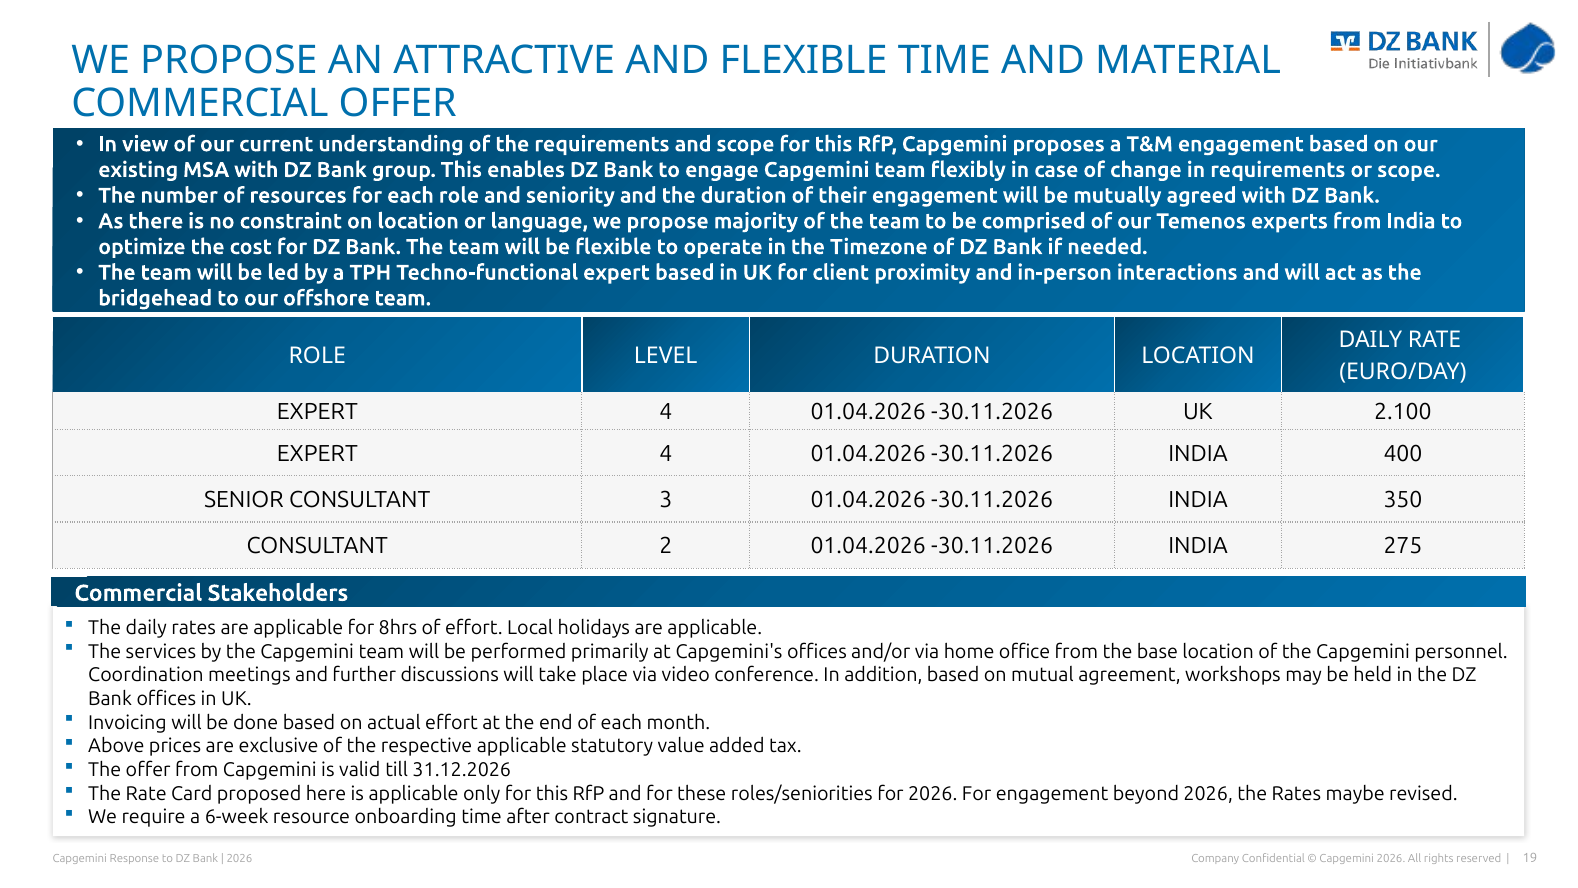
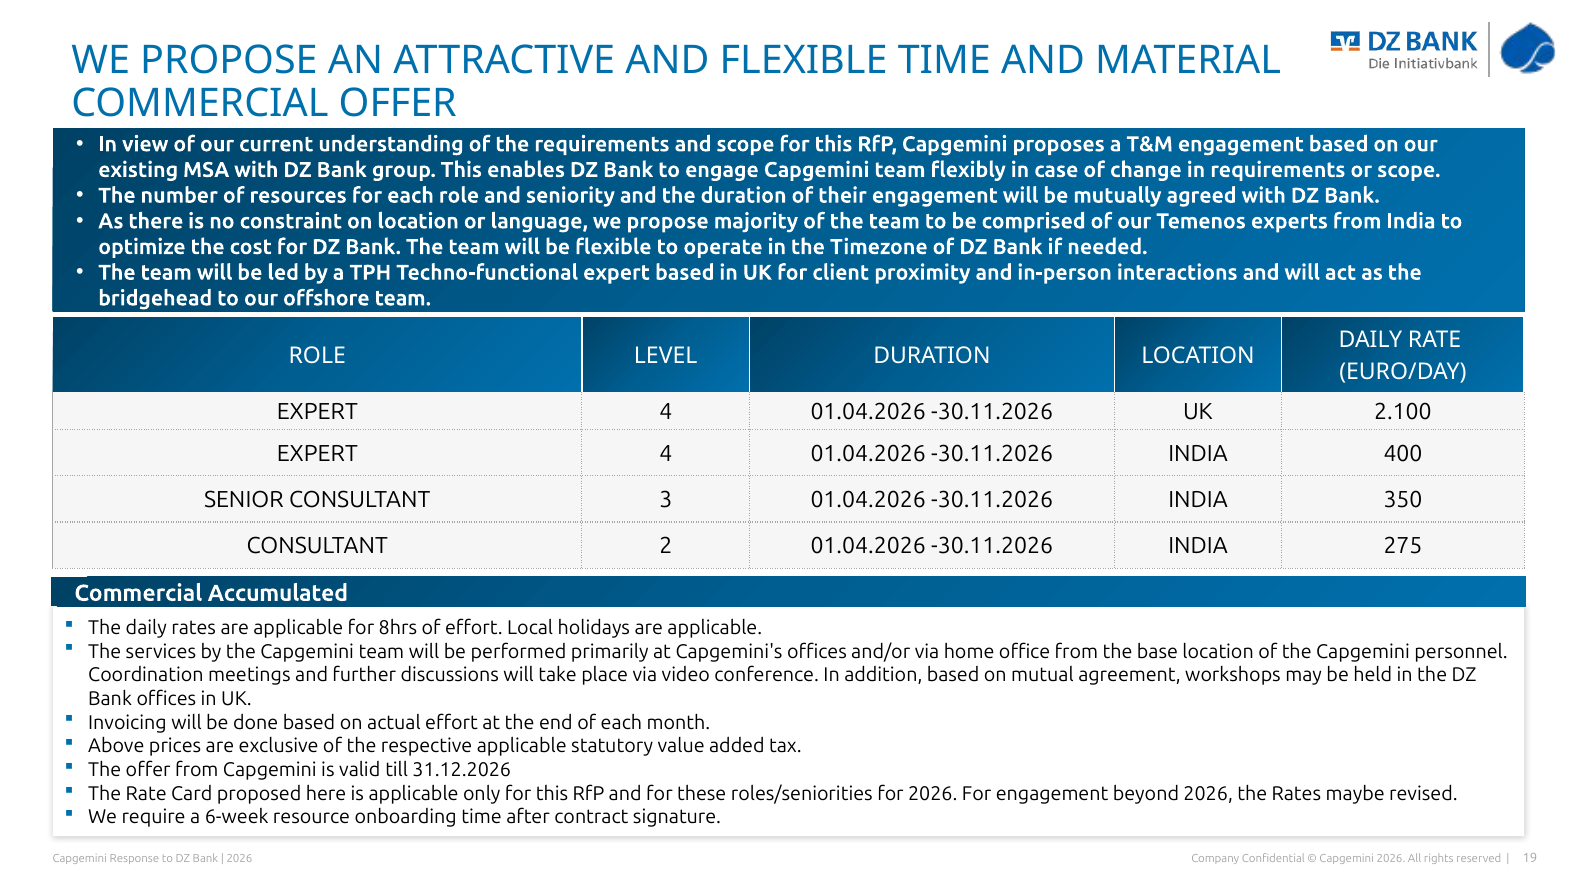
Stakeholders: Stakeholders -> Accumulated
